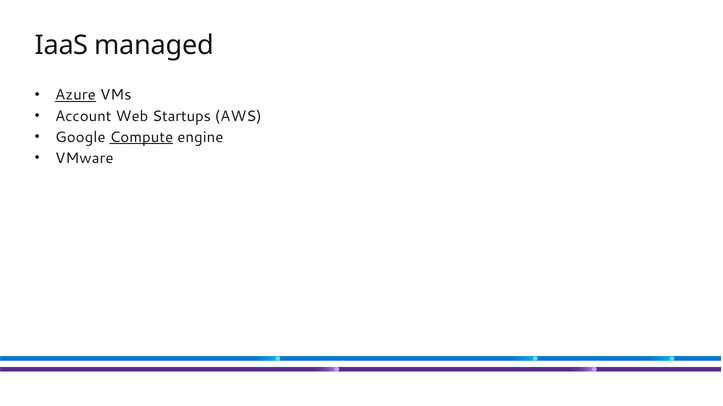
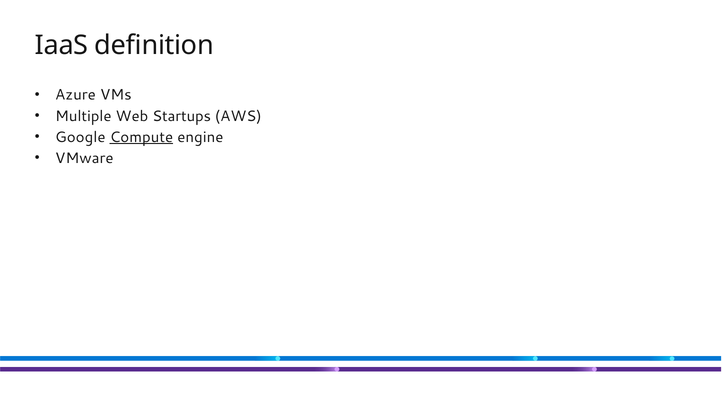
managed: managed -> definition
Azure underline: present -> none
Account: Account -> Multiple
